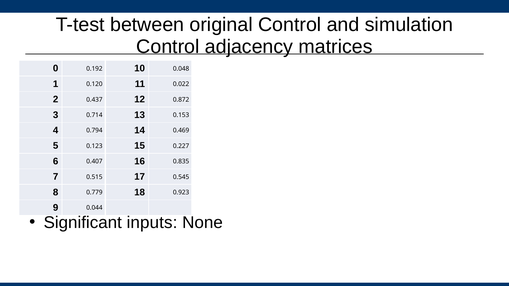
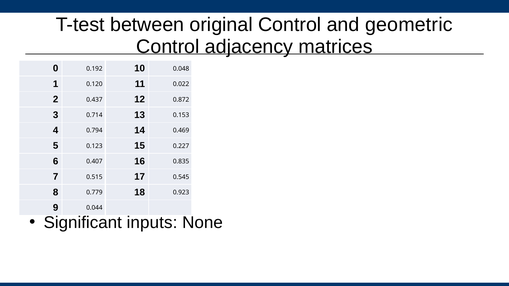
simulation: simulation -> geometric
